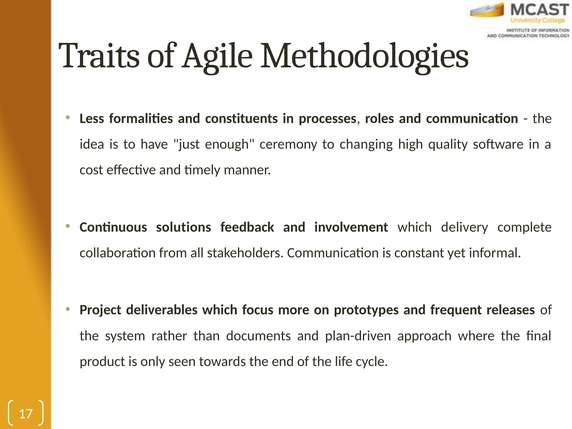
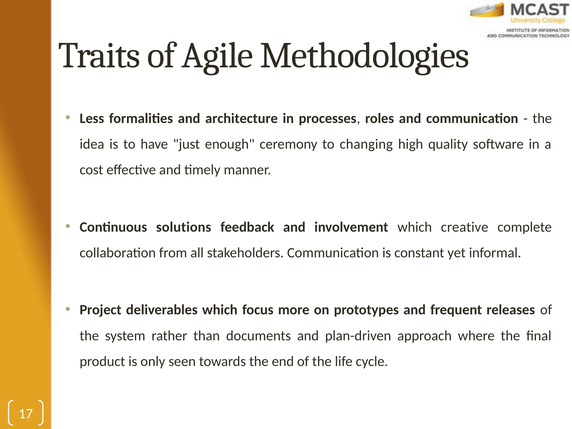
constituents: constituents -> architecture
delivery: delivery -> creative
